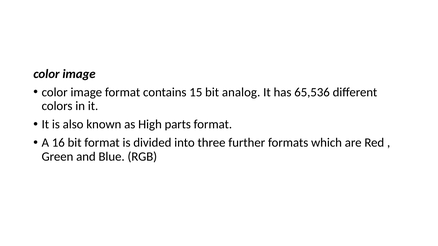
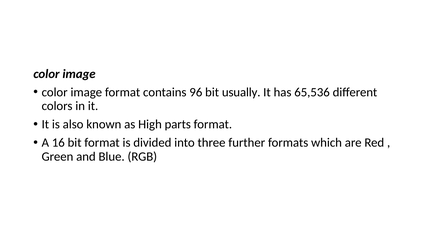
15: 15 -> 96
analog: analog -> usually
